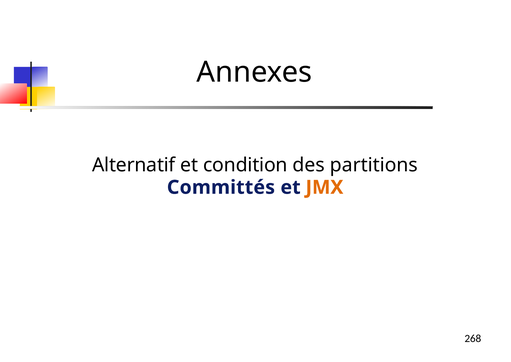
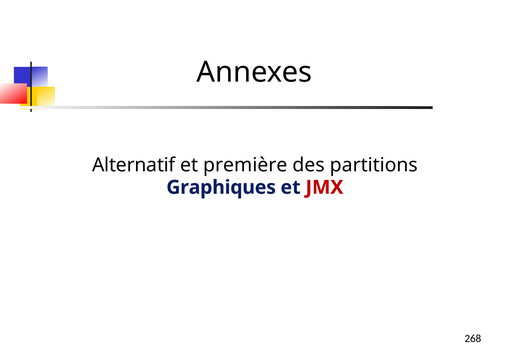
condition: condition -> première
Committés: Committés -> Graphiques
JMX colour: orange -> red
